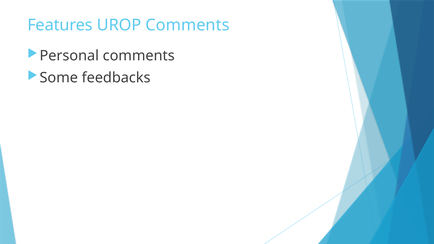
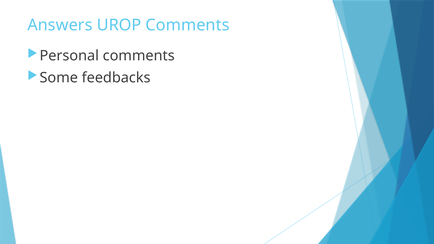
Features: Features -> Answers
